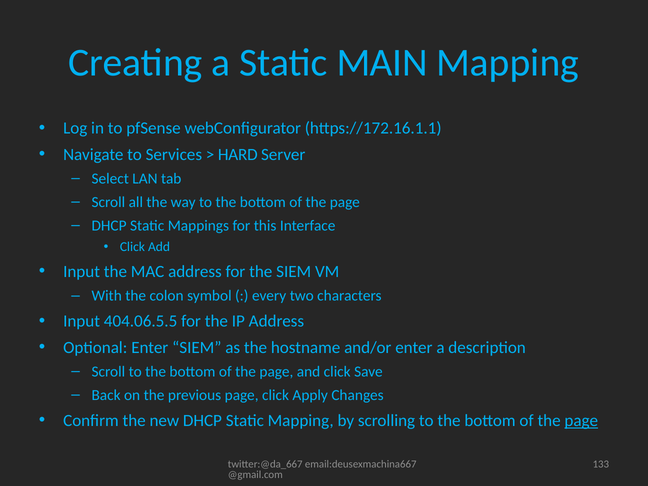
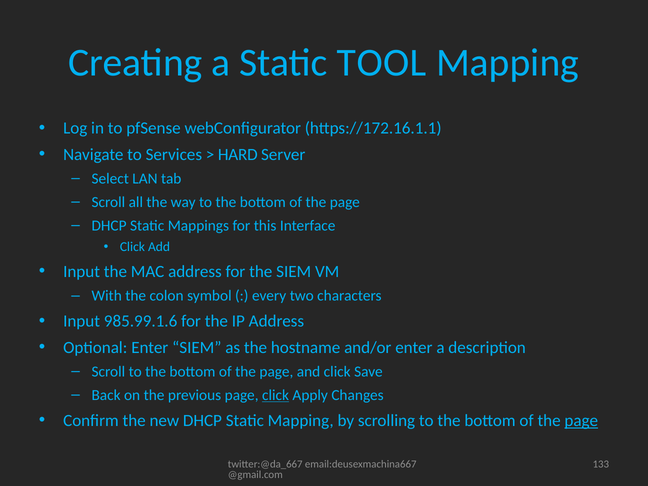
MAIN: MAIN -> TOOL
404.06.5.5: 404.06.5.5 -> 985.99.1.6
click at (276, 395) underline: none -> present
